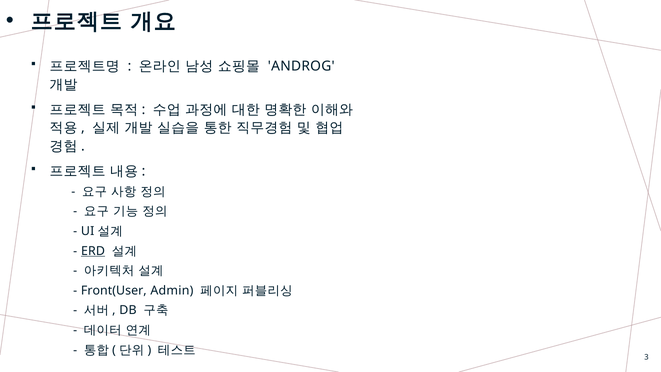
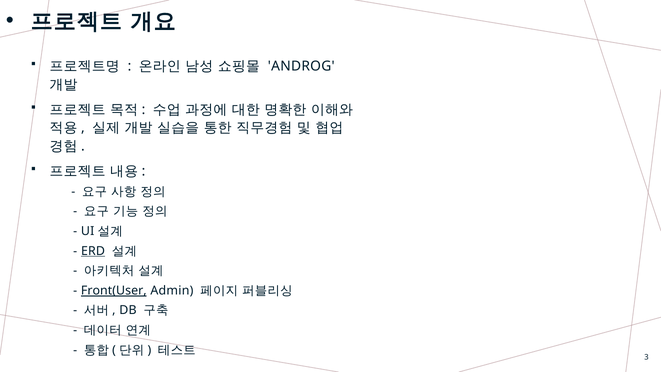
Front(User underline: none -> present
